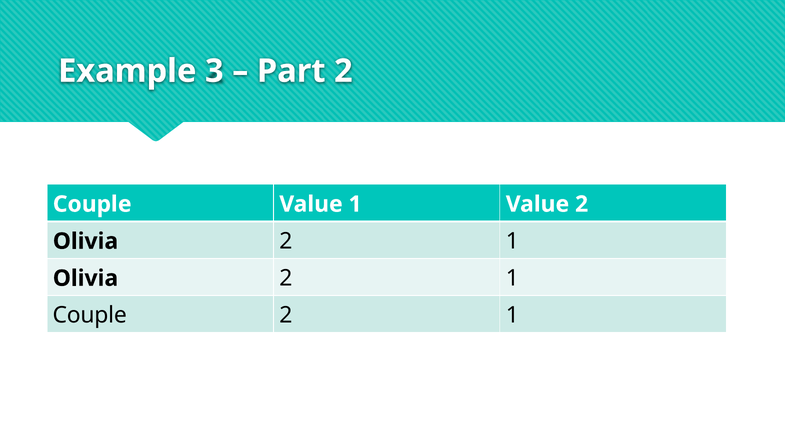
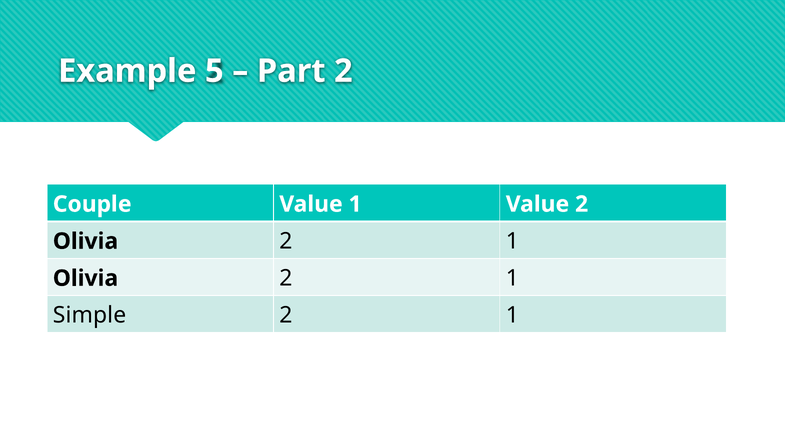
3: 3 -> 5
Couple at (90, 315): Couple -> Simple
